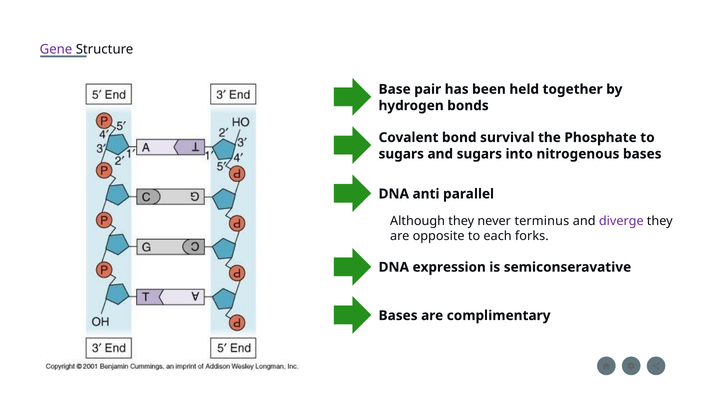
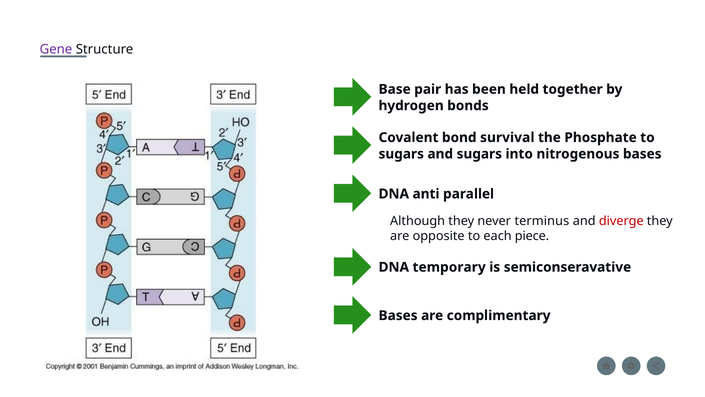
diverge colour: purple -> red
forks: forks -> piece
expression: expression -> temporary
